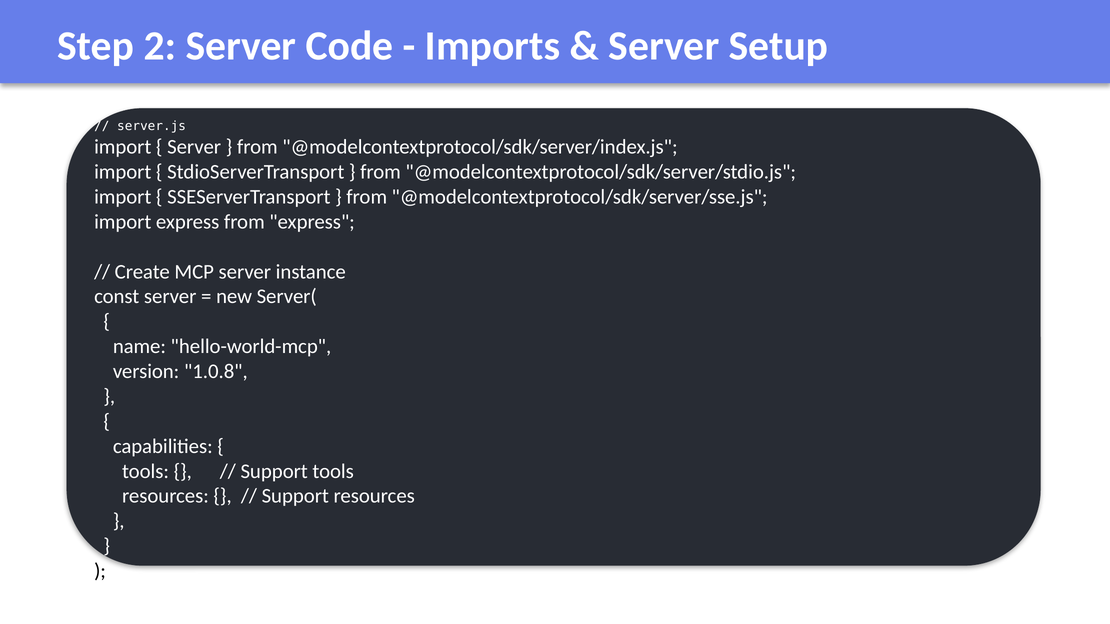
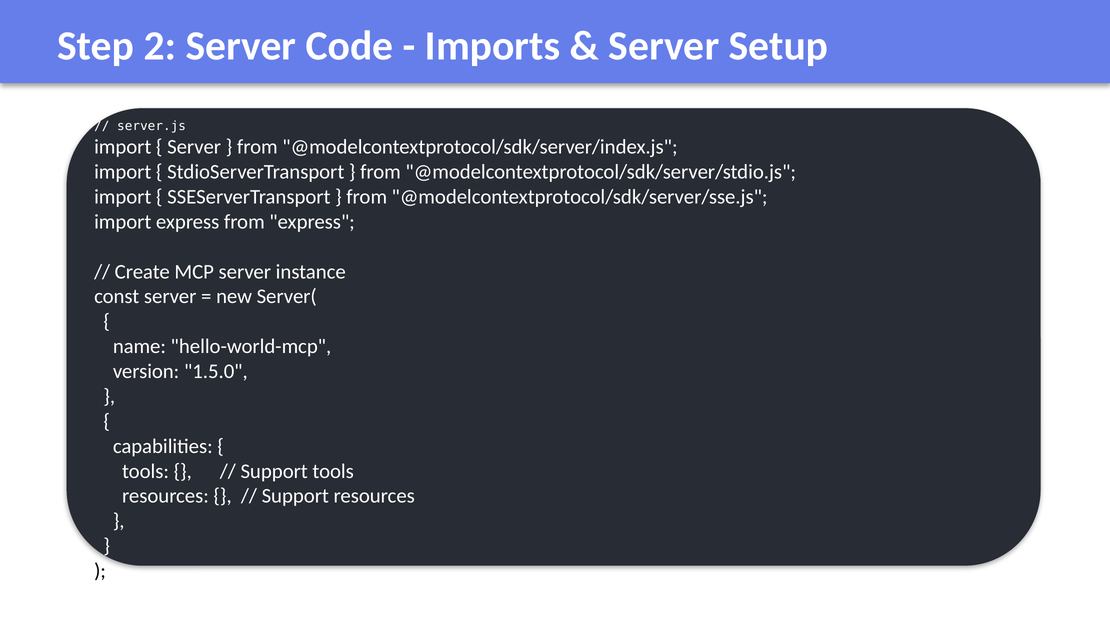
1.0.8: 1.0.8 -> 1.5.0
